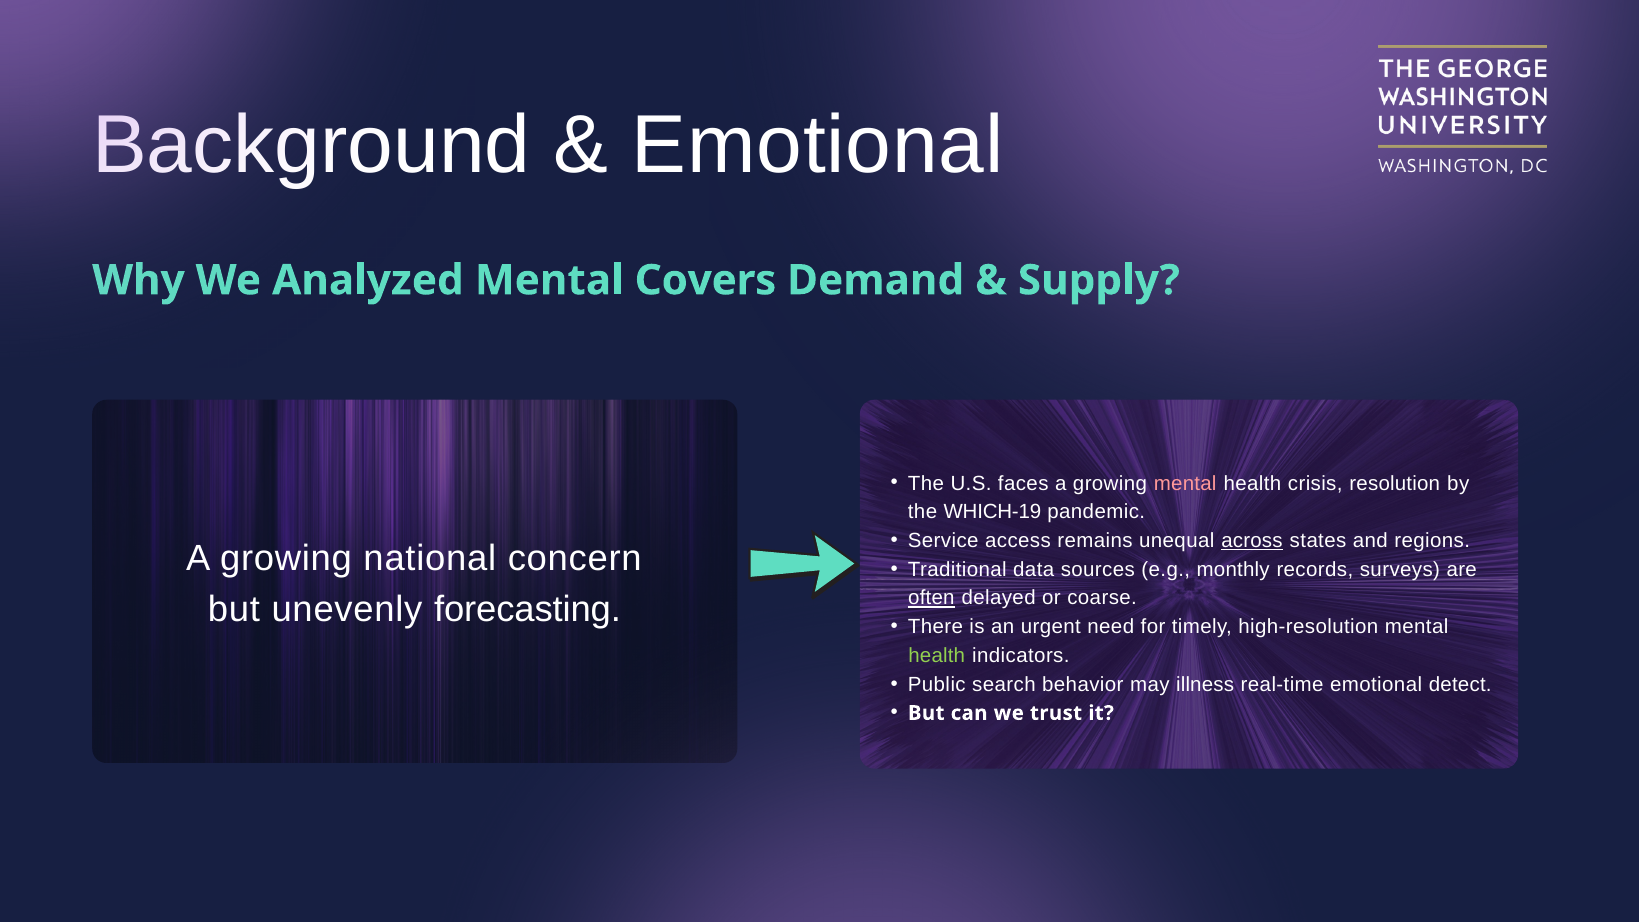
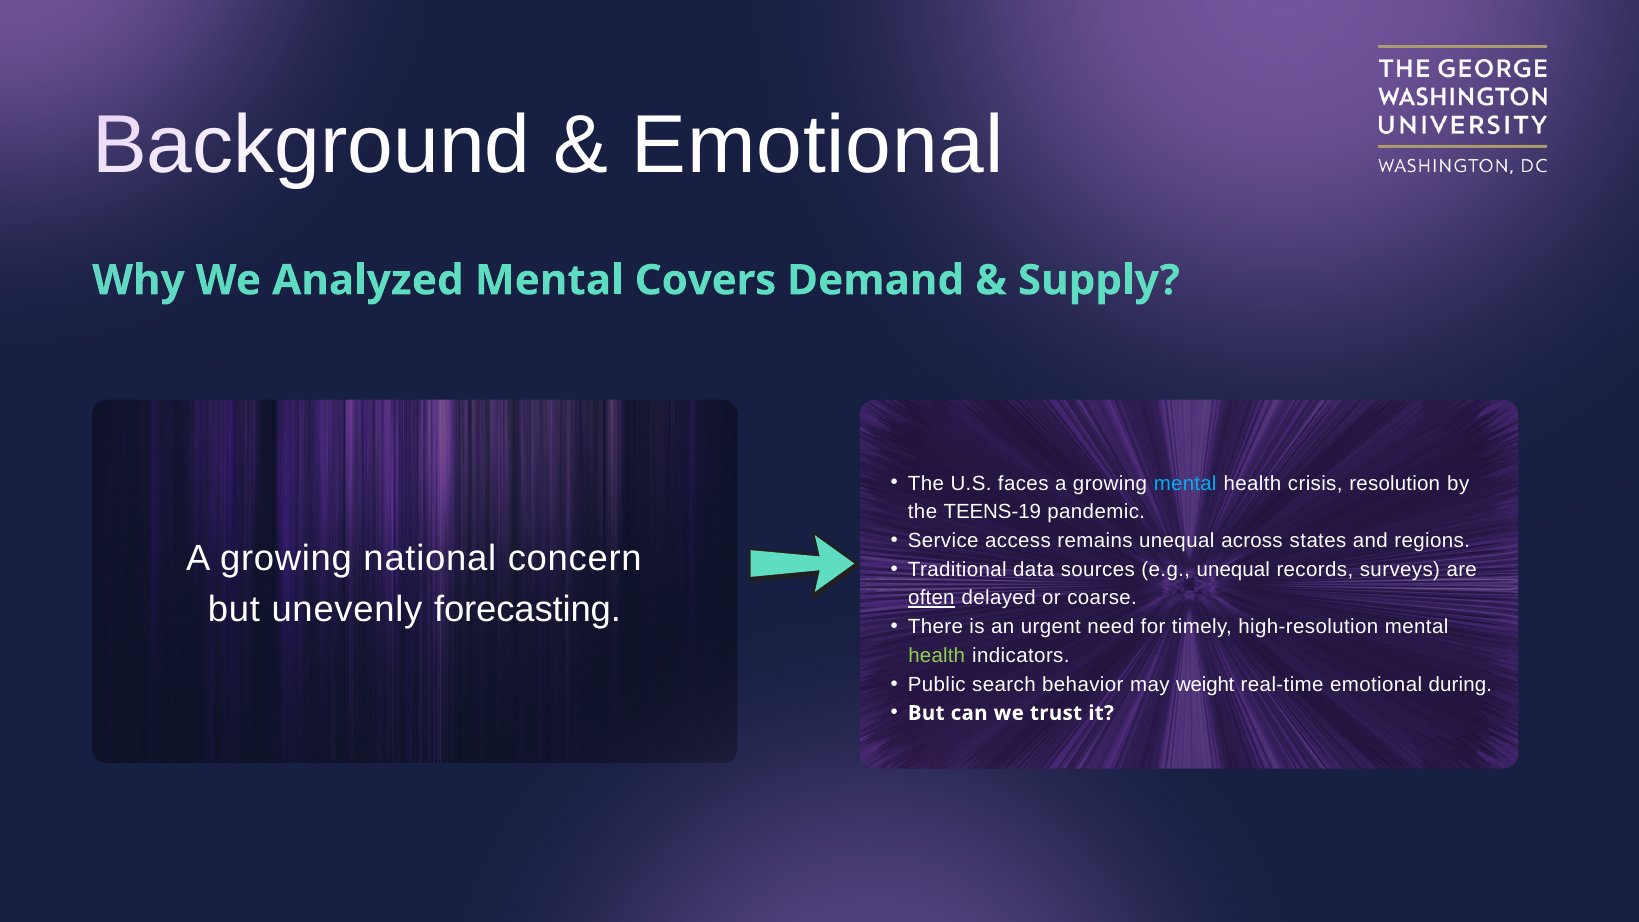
mental at (1185, 483) colour: pink -> light blue
WHICH-19: WHICH-19 -> TEENS-19
across underline: present -> none
e.g monthly: monthly -> unequal
illness: illness -> weight
detect: detect -> during
